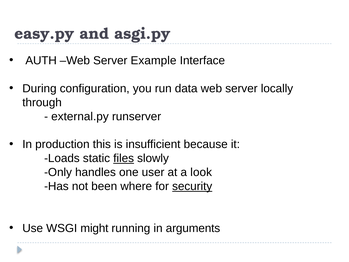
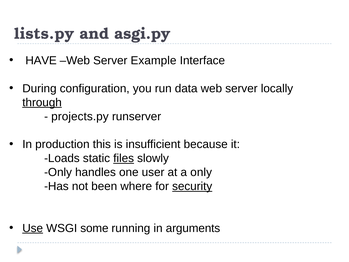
easy.py: easy.py -> lists.py
AUTH: AUTH -> HAVE
through underline: none -> present
external.py: external.py -> projects.py
a look: look -> only
Use underline: none -> present
might: might -> some
